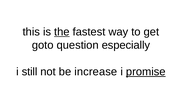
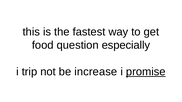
the underline: present -> none
goto: goto -> food
still: still -> trip
